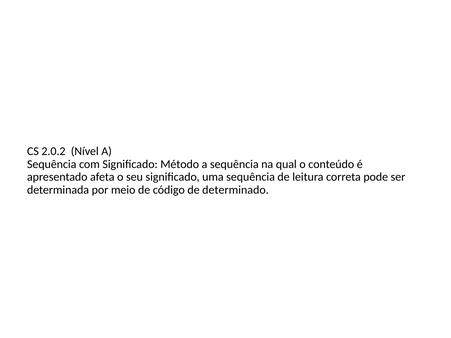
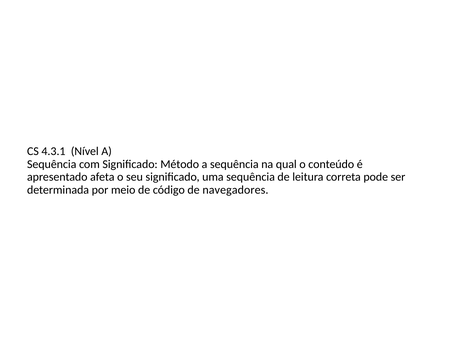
2.0.2: 2.0.2 -> 4.3.1
determinado: determinado -> navegadores
